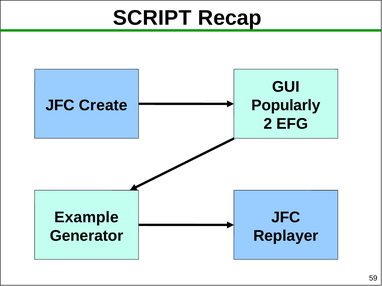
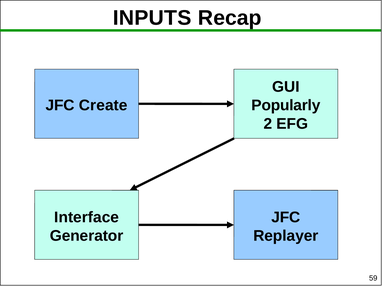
SCRIPT: SCRIPT -> INPUTS
Example: Example -> Interface
